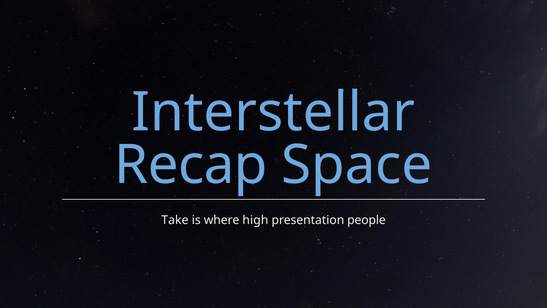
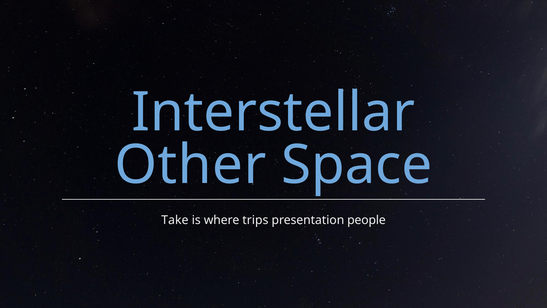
Recap: Recap -> Other
high: high -> trips
